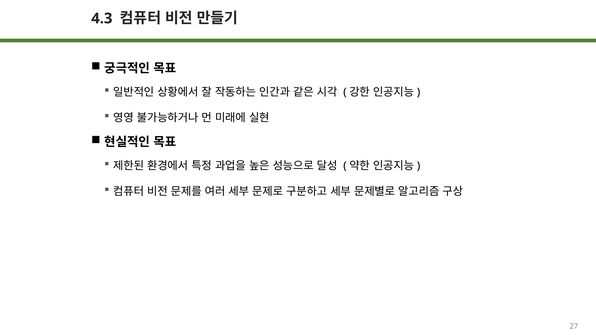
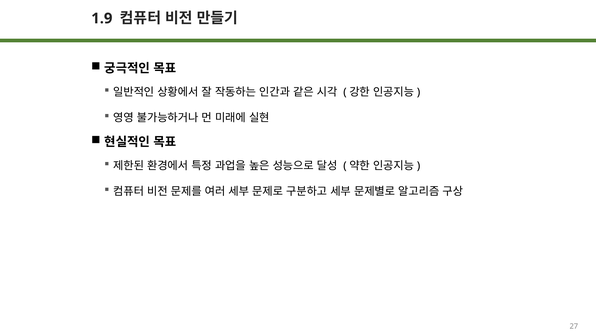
4.3: 4.3 -> 1.9
